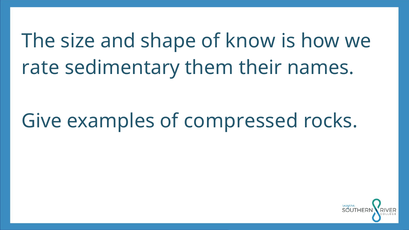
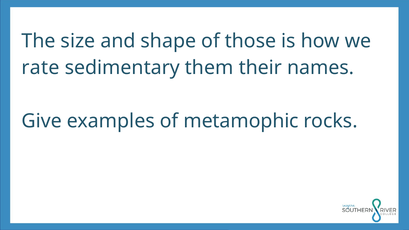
know: know -> those
compressed: compressed -> metamophic
